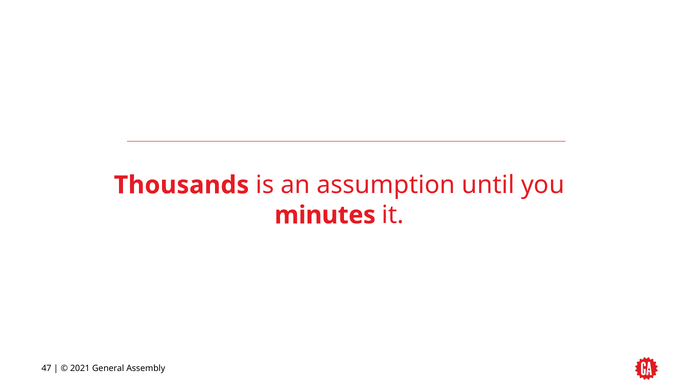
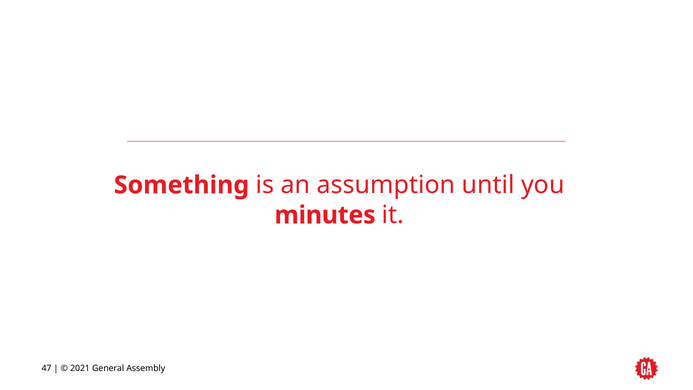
Thousands: Thousands -> Something
